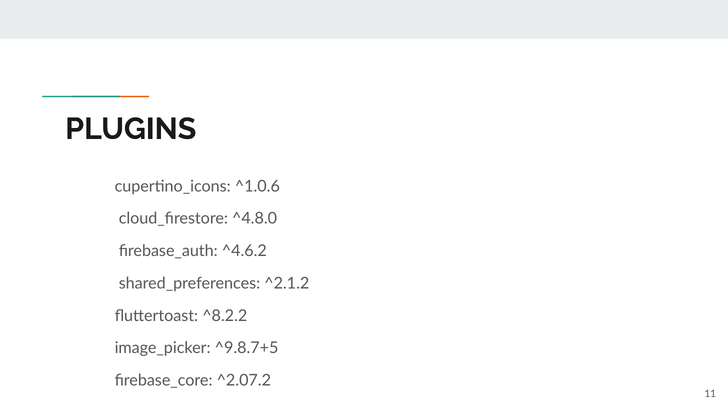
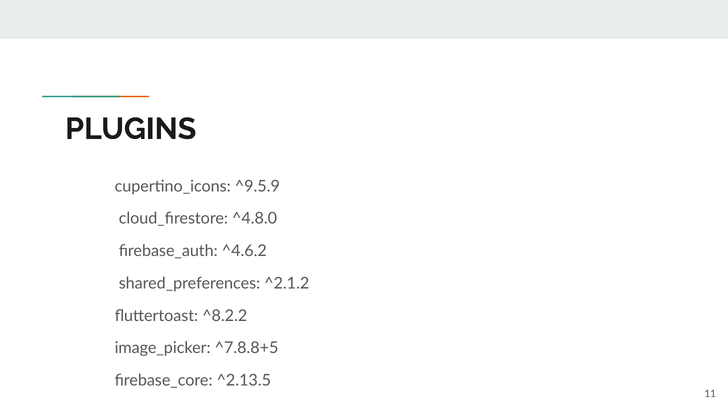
^1.0.6: ^1.0.6 -> ^9.5.9
^9.8.7+5: ^9.8.7+5 -> ^7.8.8+5
^2.07.2: ^2.07.2 -> ^2.13.5
